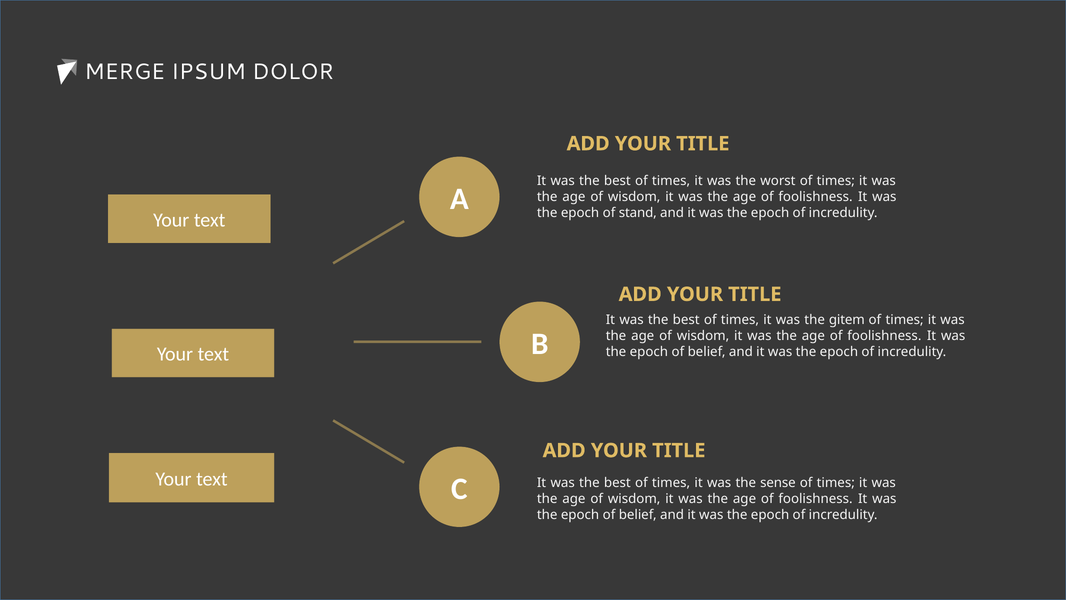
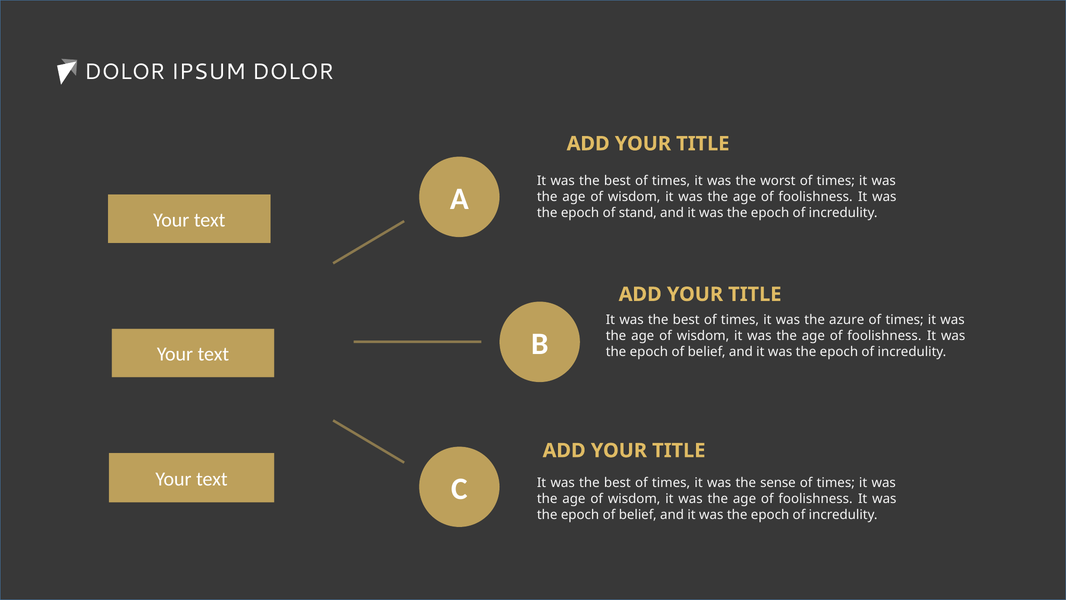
MERGE at (125, 72): MERGE -> DOLOR
gitem: gitem -> azure
